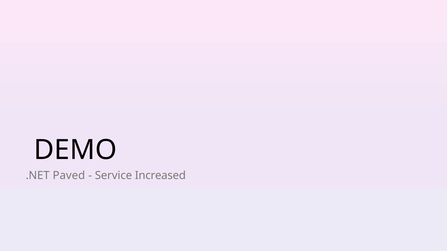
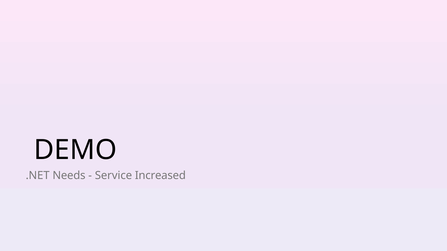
Paved: Paved -> Needs
